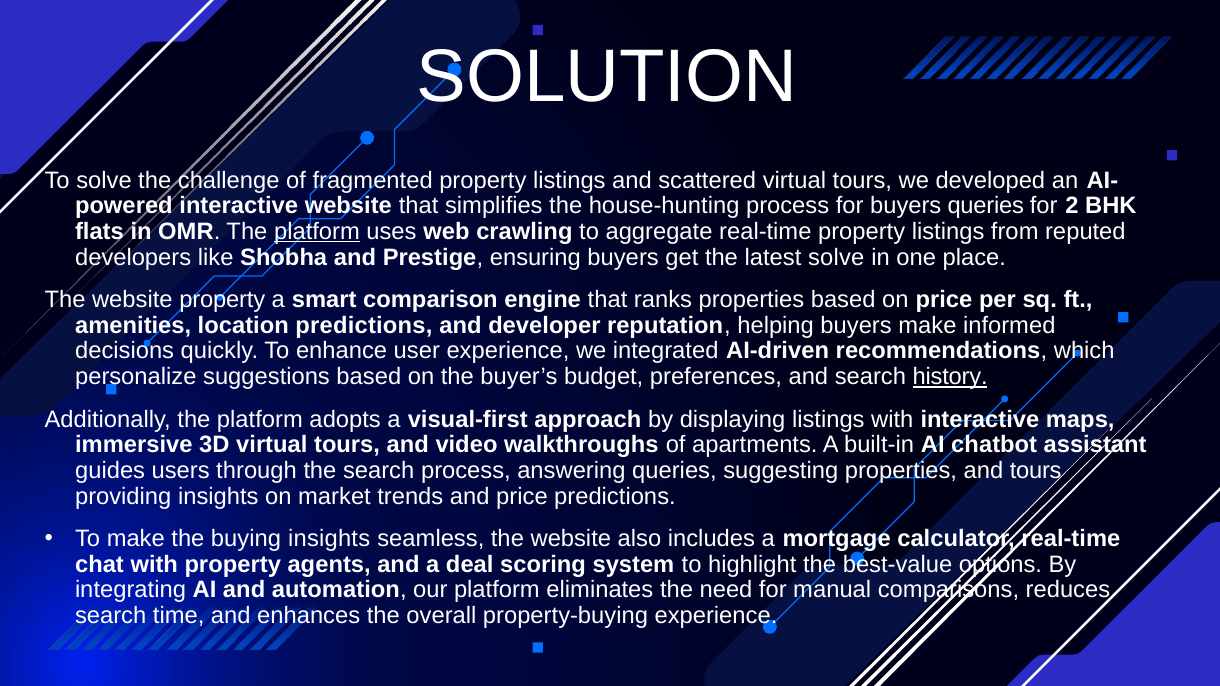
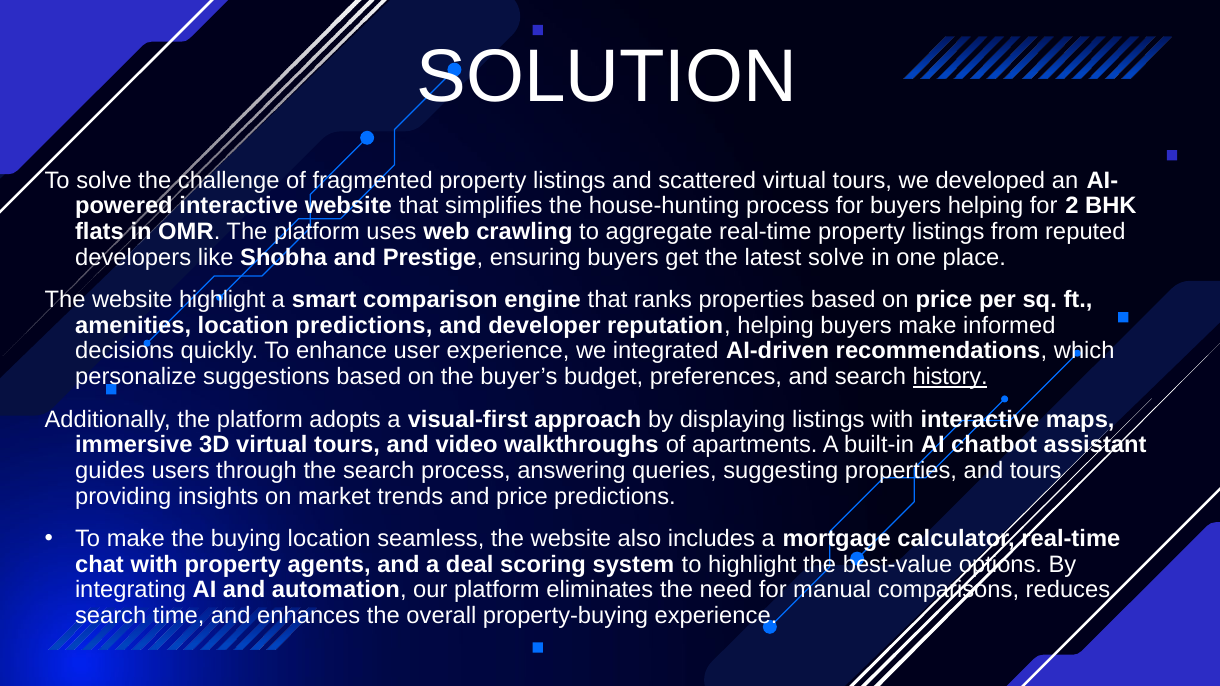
buyers queries: queries -> helping
platform at (317, 232) underline: present -> none
website property: property -> highlight
buying insights: insights -> location
